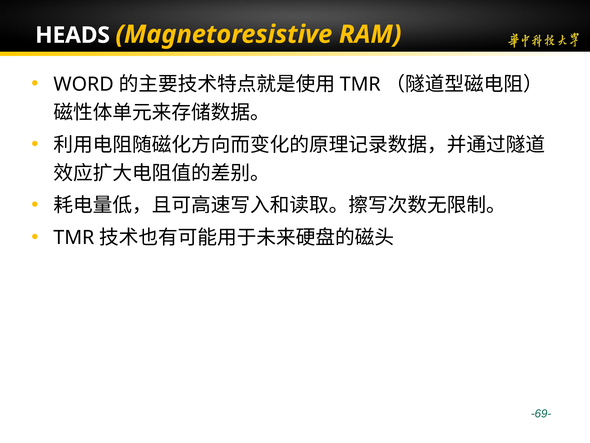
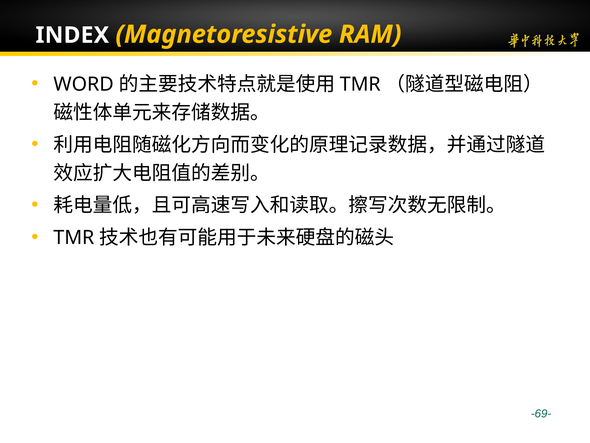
HEADS: HEADS -> INDEX
